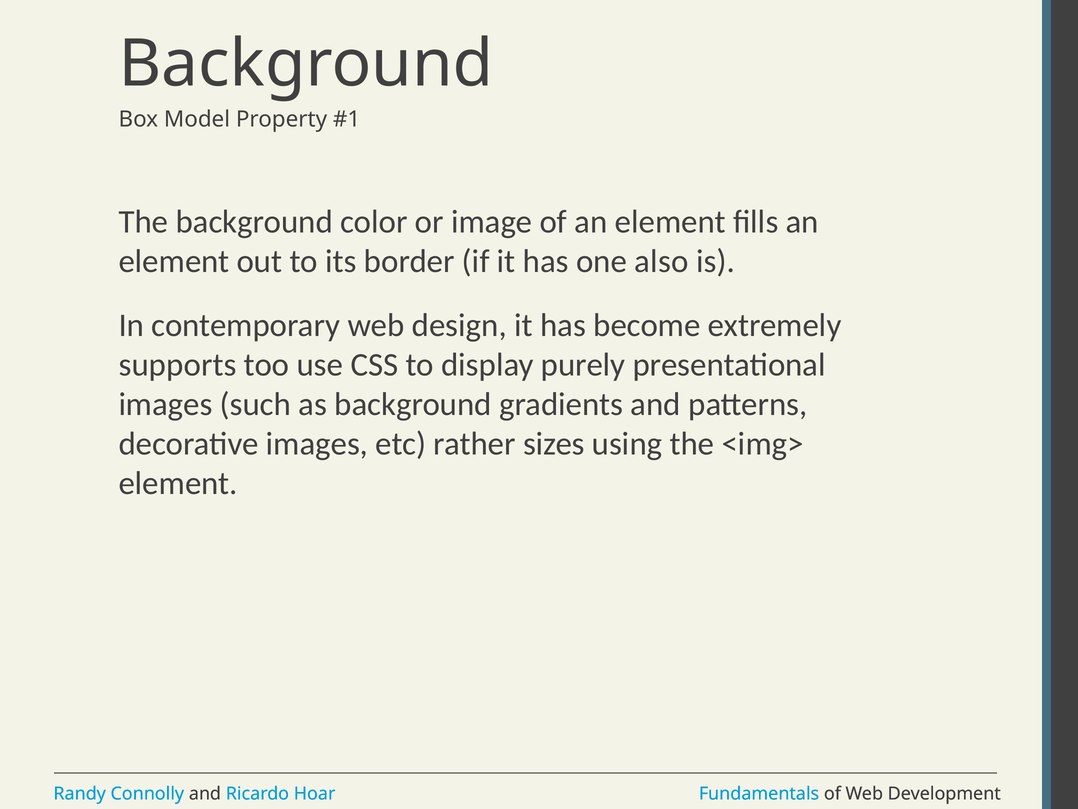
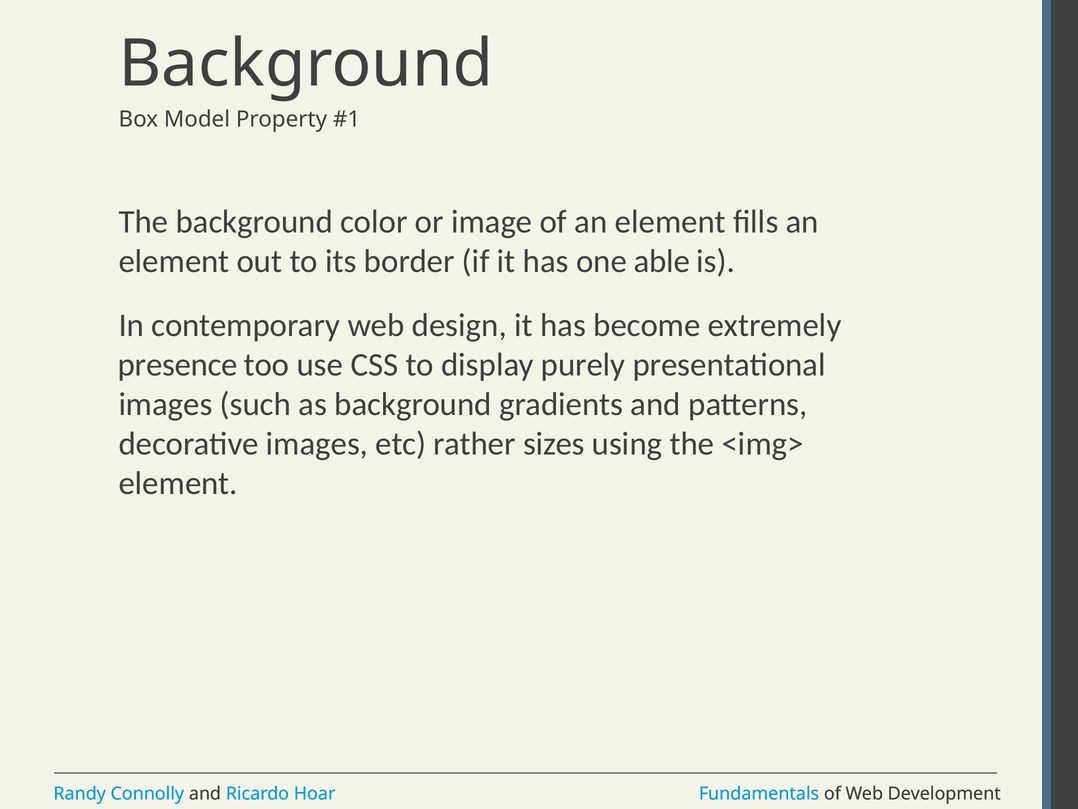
also: also -> able
supports: supports -> presence
